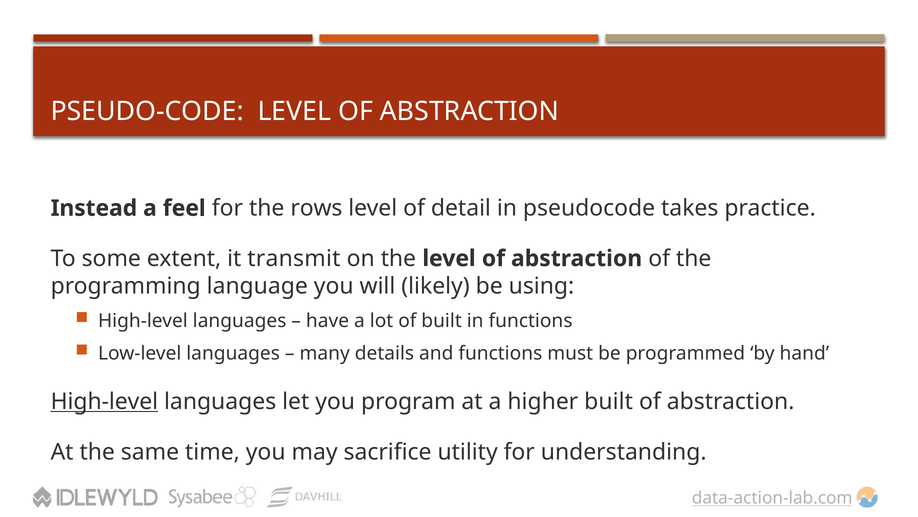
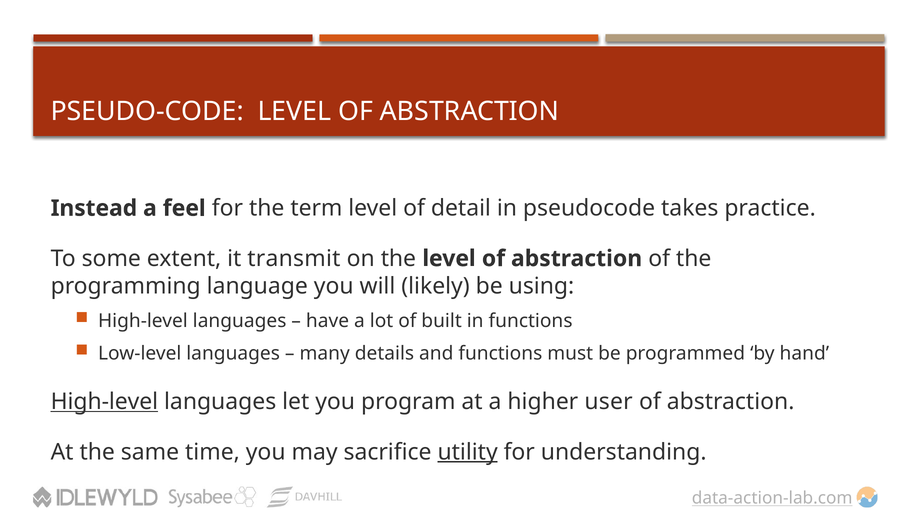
rows: rows -> term
higher built: built -> user
utility underline: none -> present
